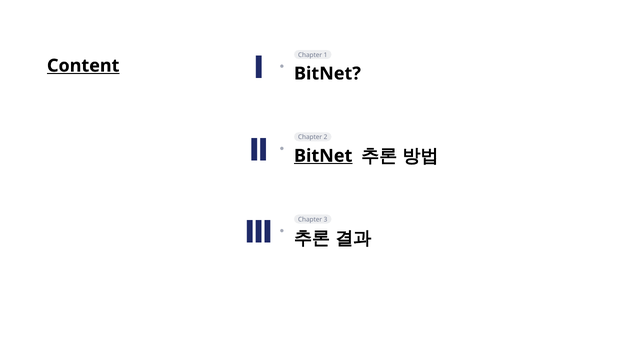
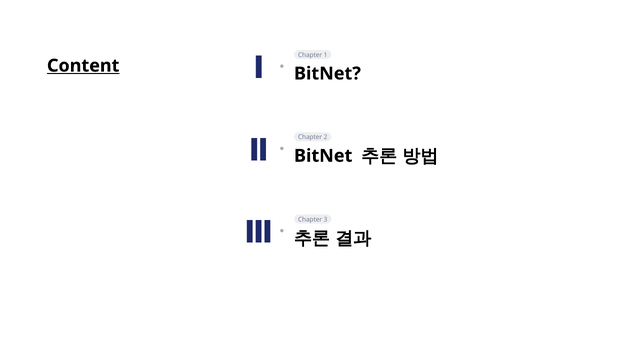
BitNet at (323, 156) underline: present -> none
